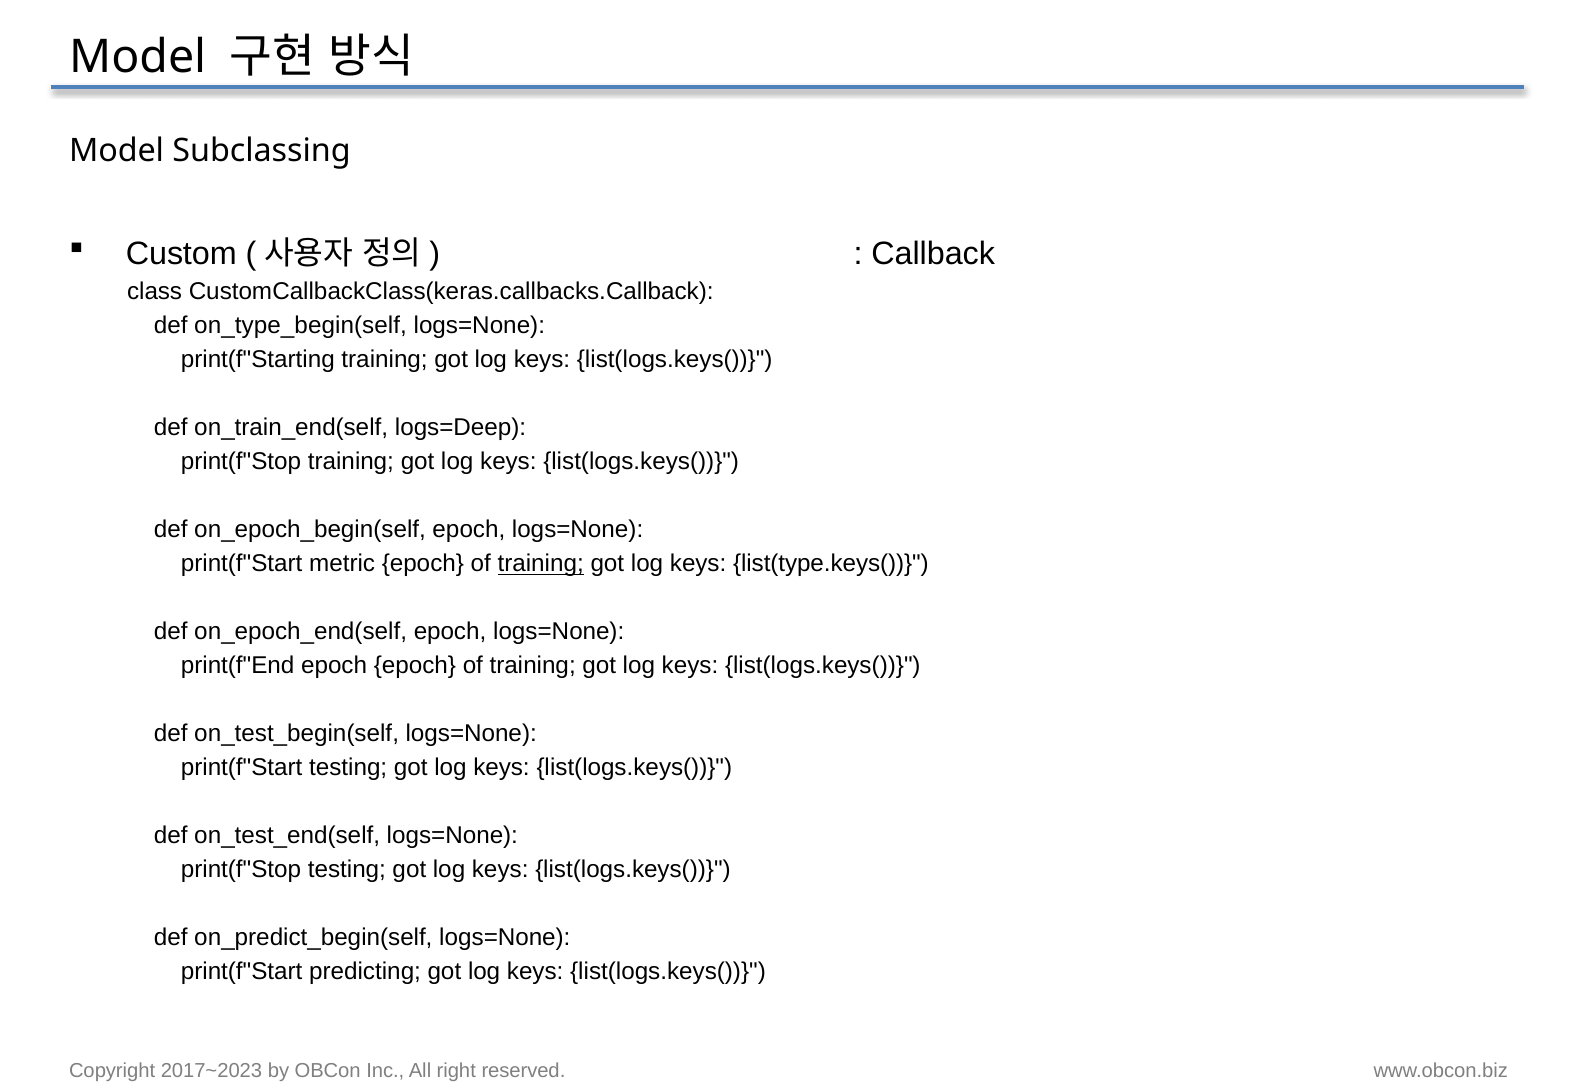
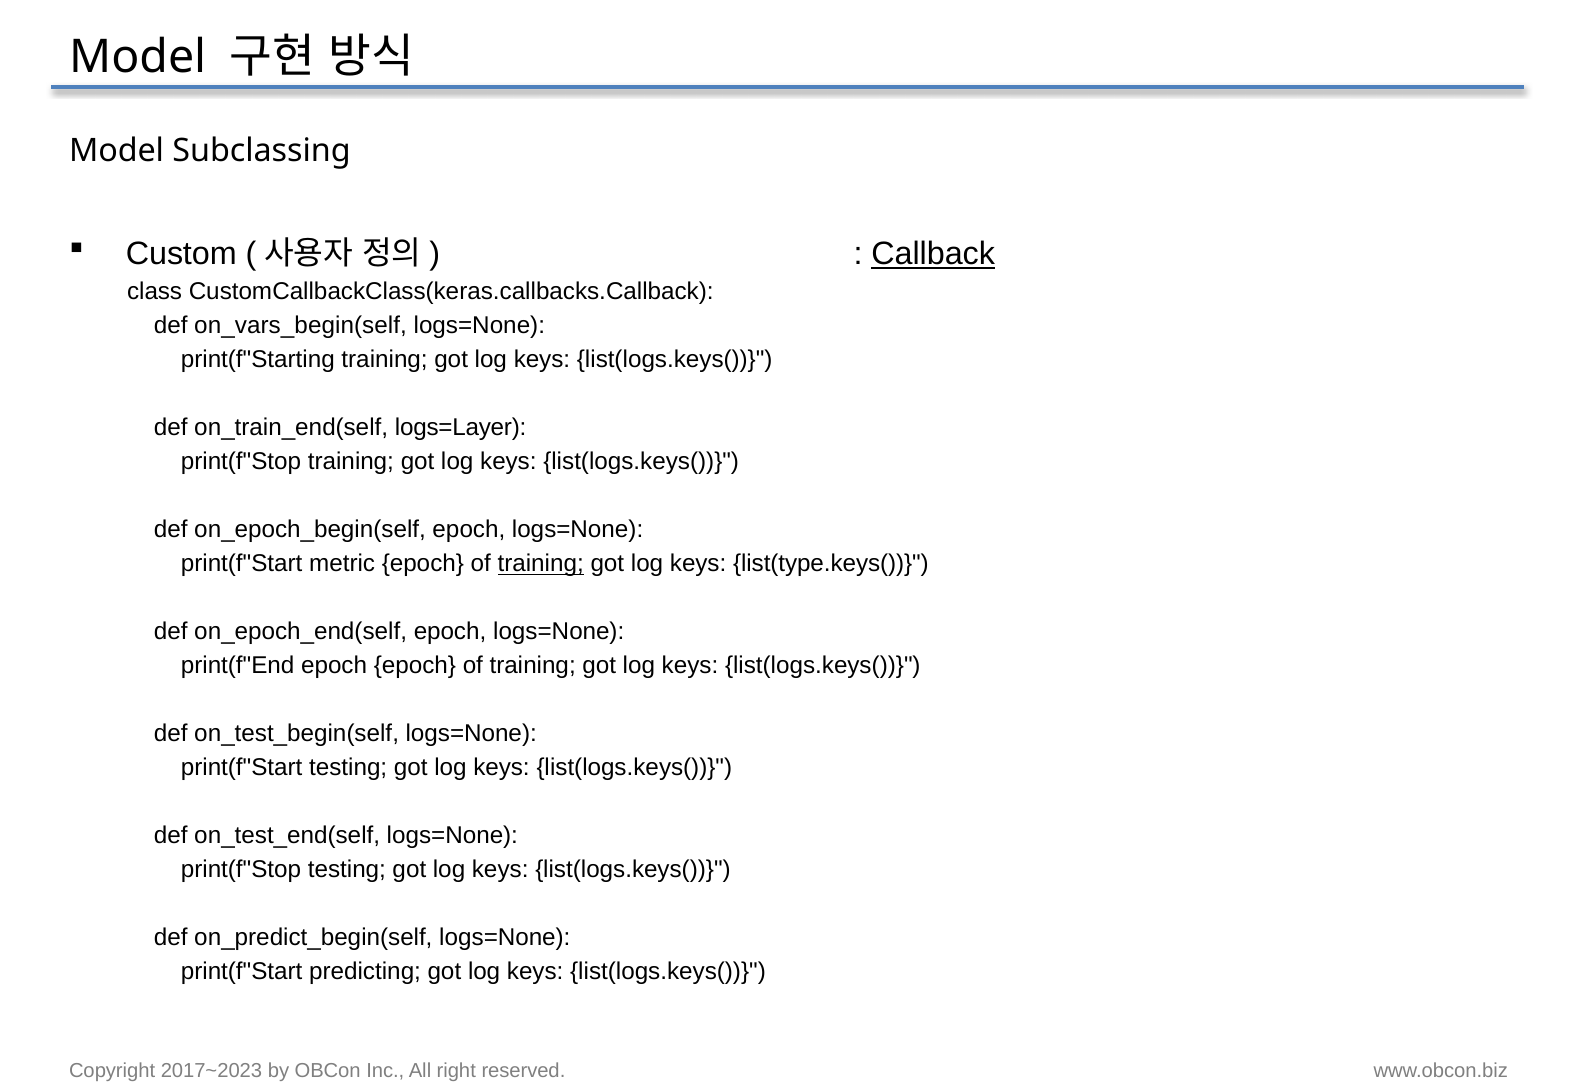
Callback underline: none -> present
on_type_begin(self: on_type_begin(self -> on_vars_begin(self
logs=Deep: logs=Deep -> logs=Layer
